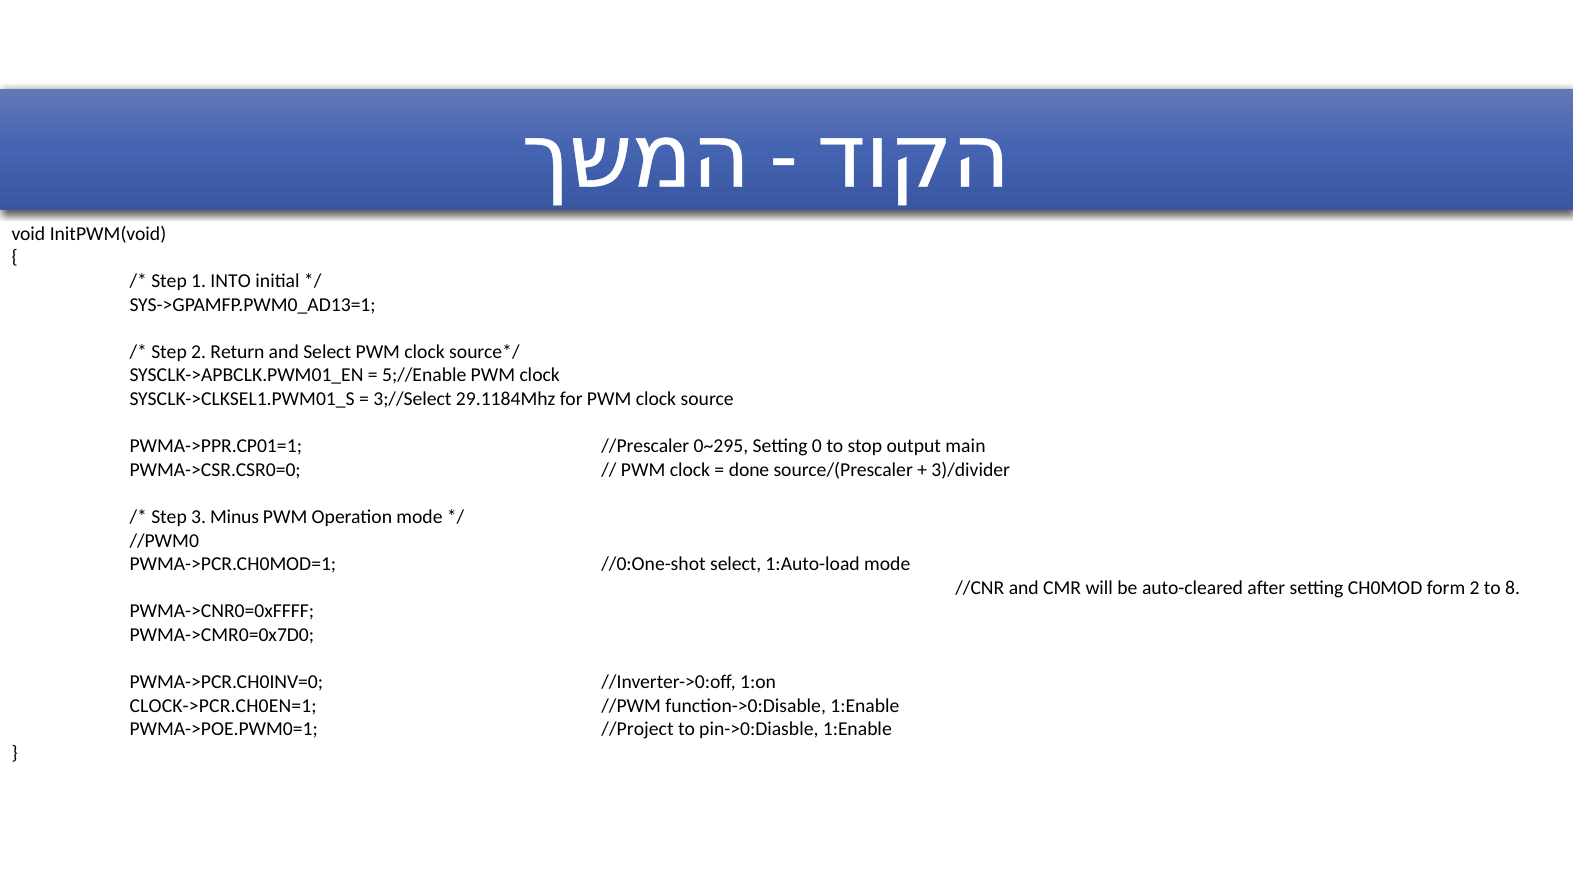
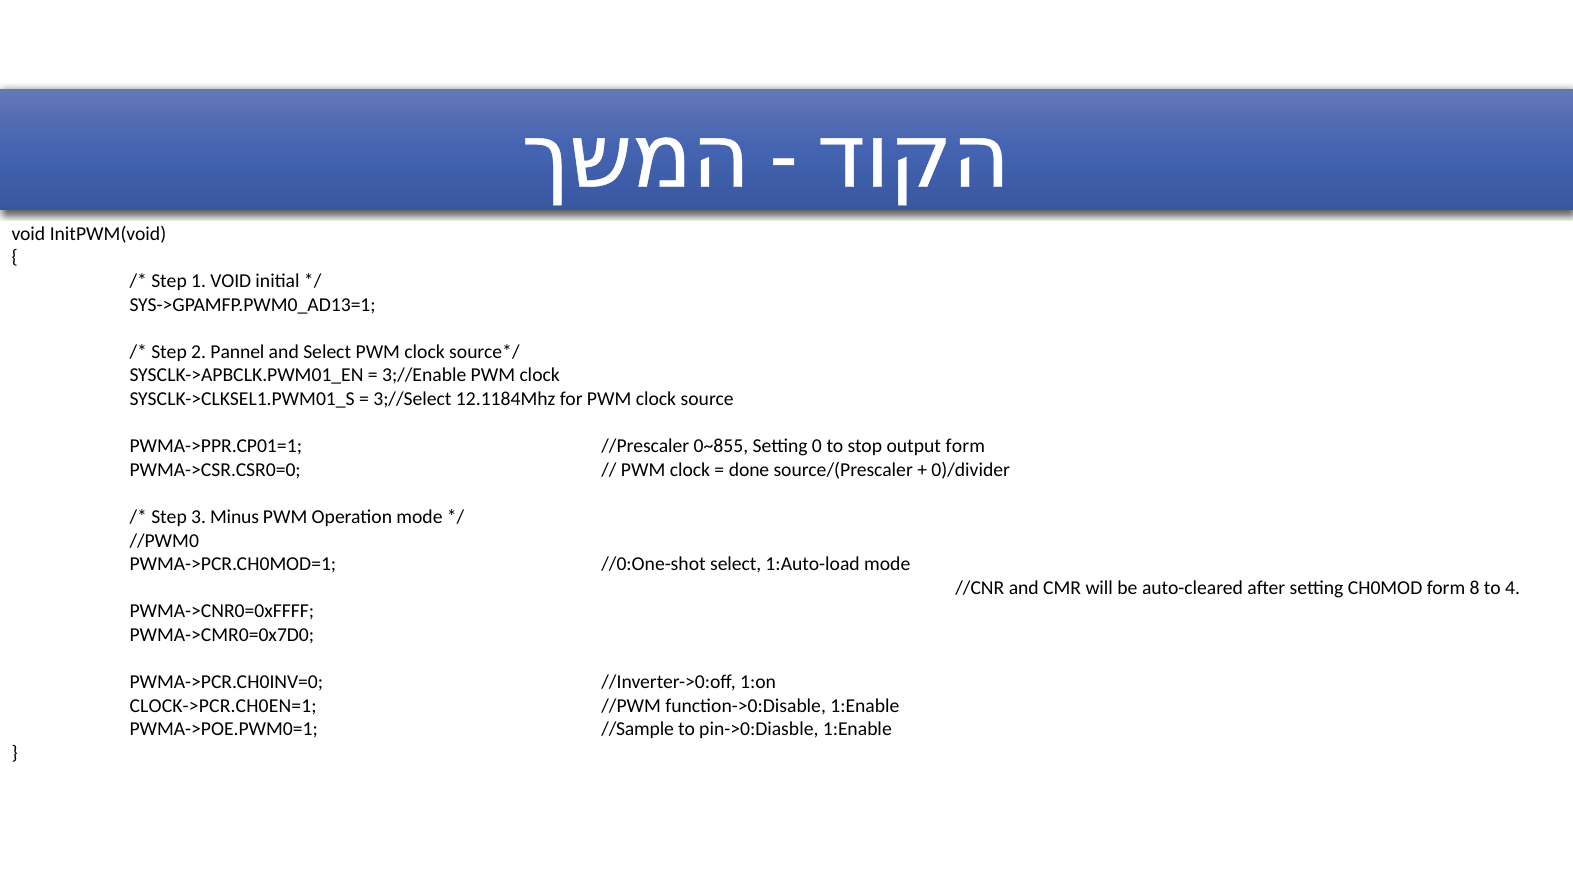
1 INTO: INTO -> VOID
Return: Return -> Pannel
5;//Enable: 5;//Enable -> 3;//Enable
29.1184Mhz: 29.1184Mhz -> 12.1184Mhz
0~295: 0~295 -> 0~855
output main: main -> form
3)/divider: 3)/divider -> 0)/divider
form 2: 2 -> 8
8: 8 -> 4
//Project: //Project -> //Sample
